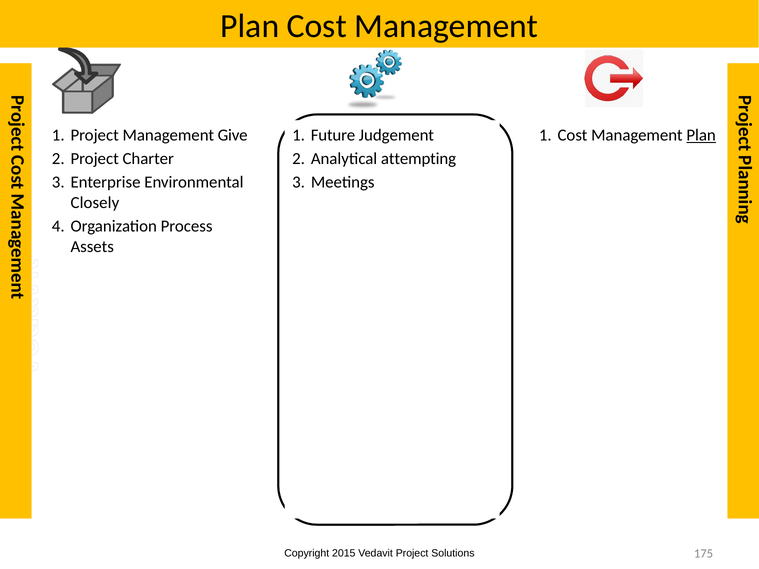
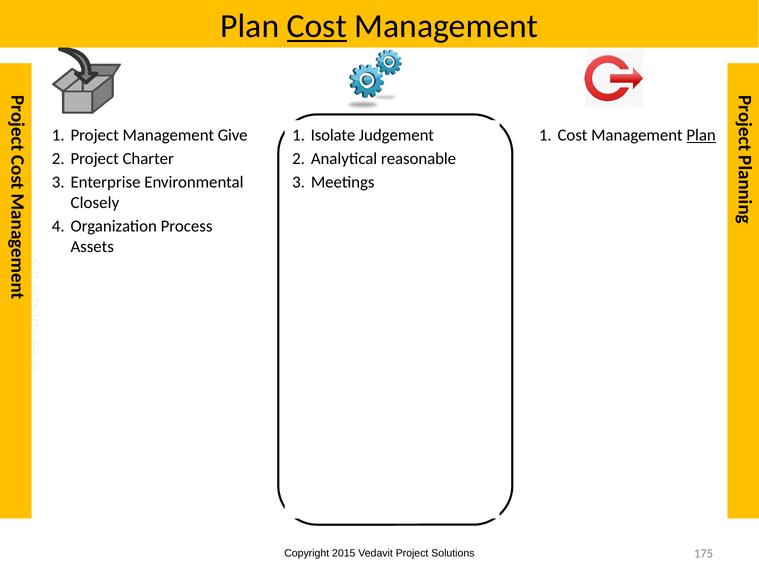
Cost at (317, 26) underline: none -> present
Future: Future -> Isolate
attempting: attempting -> reasonable
